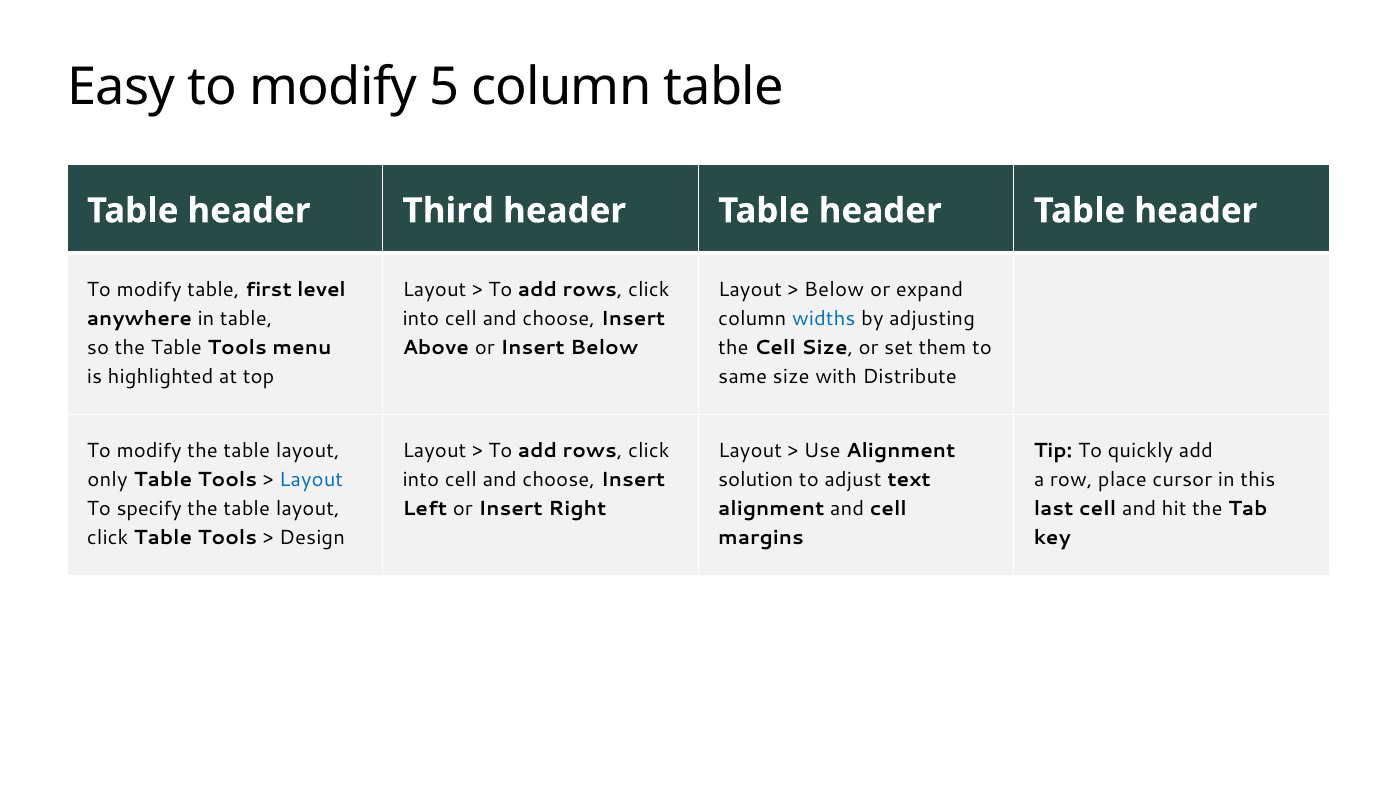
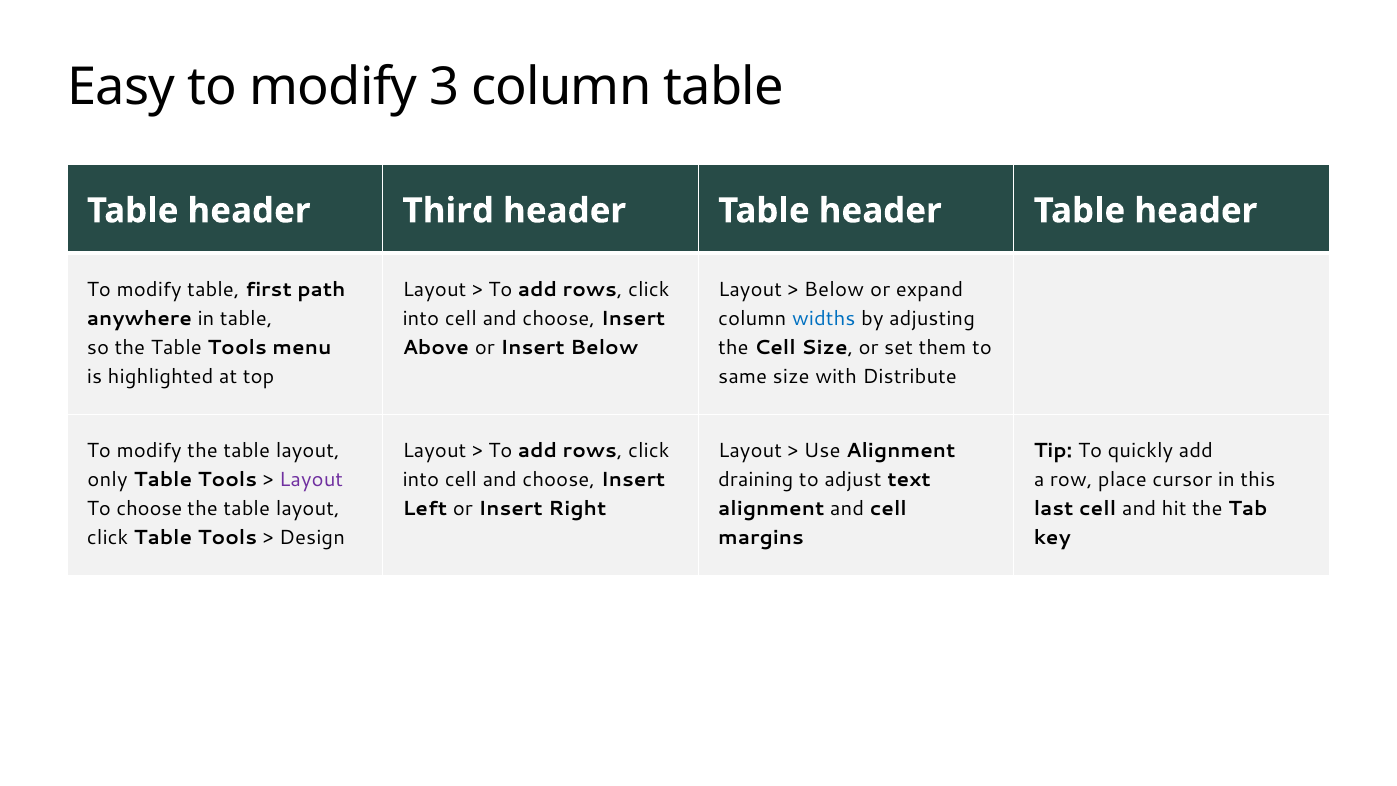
5: 5 -> 3
level: level -> path
Layout at (311, 480) colour: blue -> purple
solution: solution -> draining
To specify: specify -> choose
